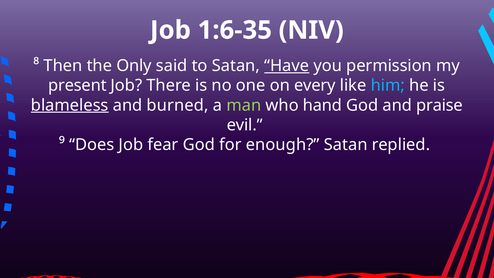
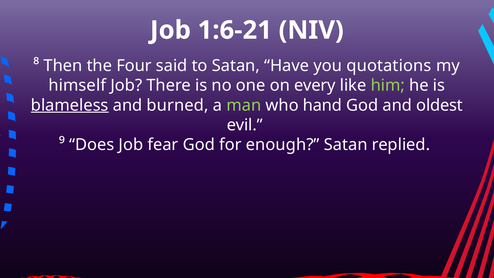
1:6-35: 1:6-35 -> 1:6-21
Only: Only -> Four
Have underline: present -> none
permission: permission -> quotations
present: present -> himself
him colour: light blue -> light green
praise: praise -> oldest
